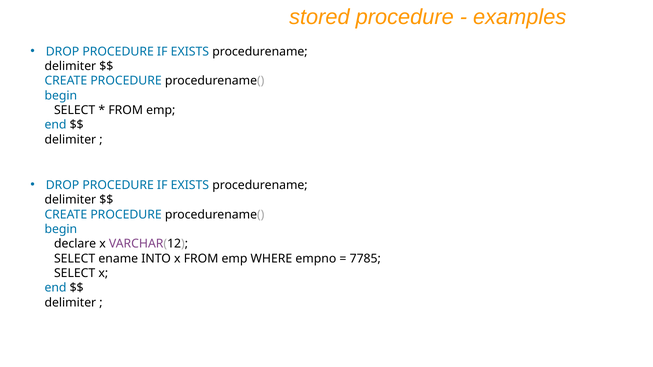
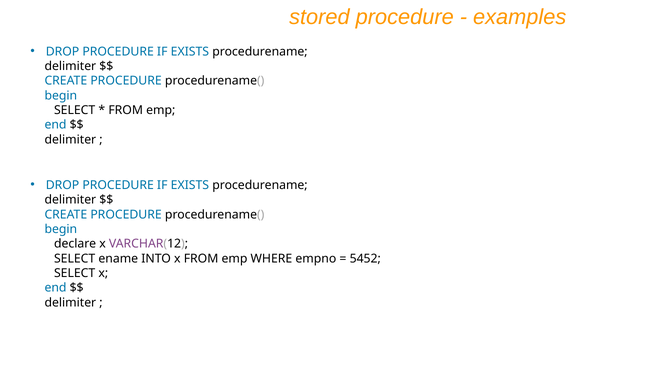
7785: 7785 -> 5452
